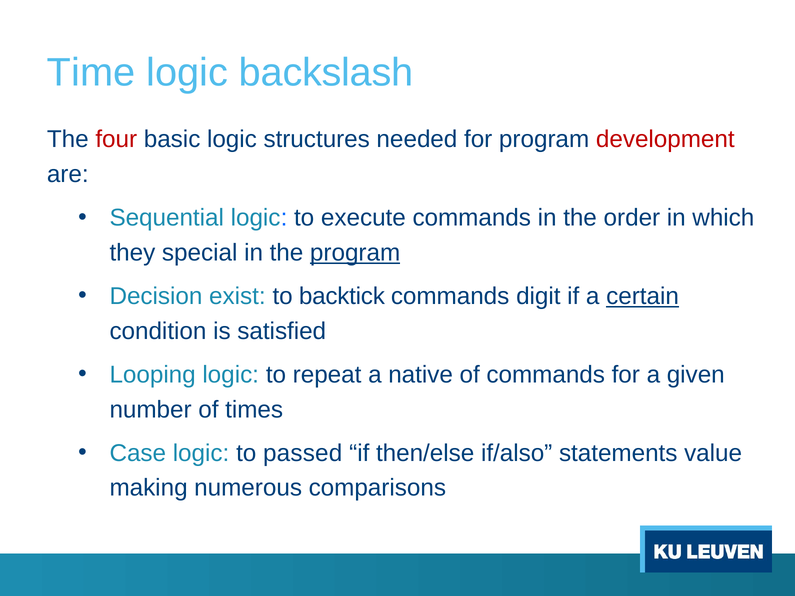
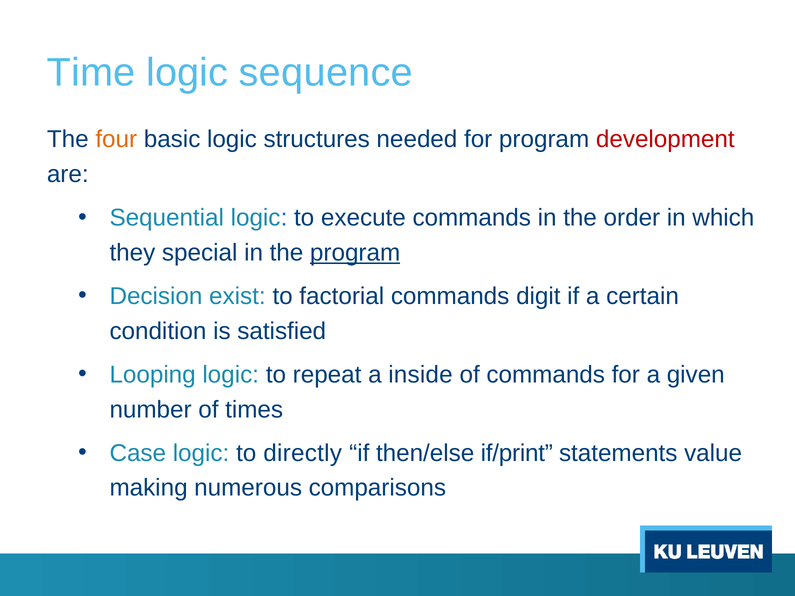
backslash: backslash -> sequence
four colour: red -> orange
backtick: backtick -> factorial
certain underline: present -> none
native: native -> inside
passed: passed -> directly
if/also: if/also -> if/print
